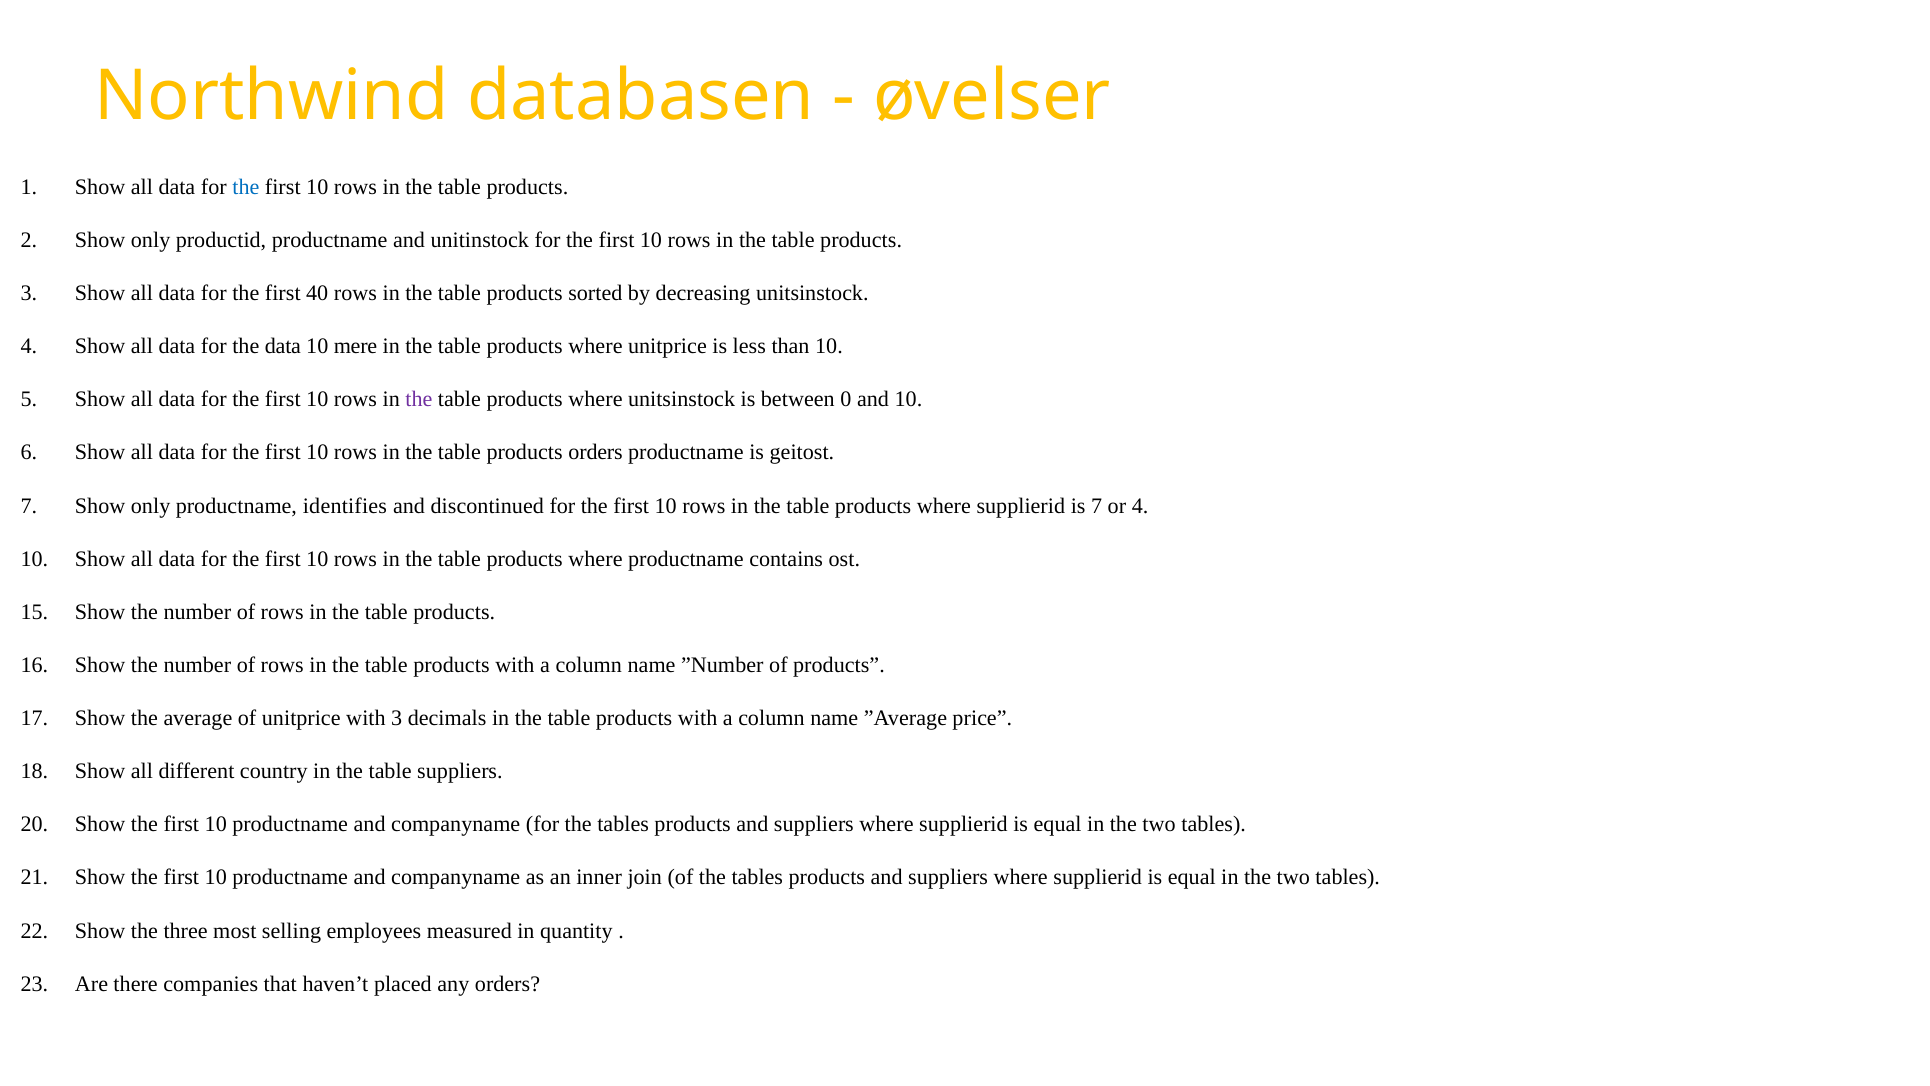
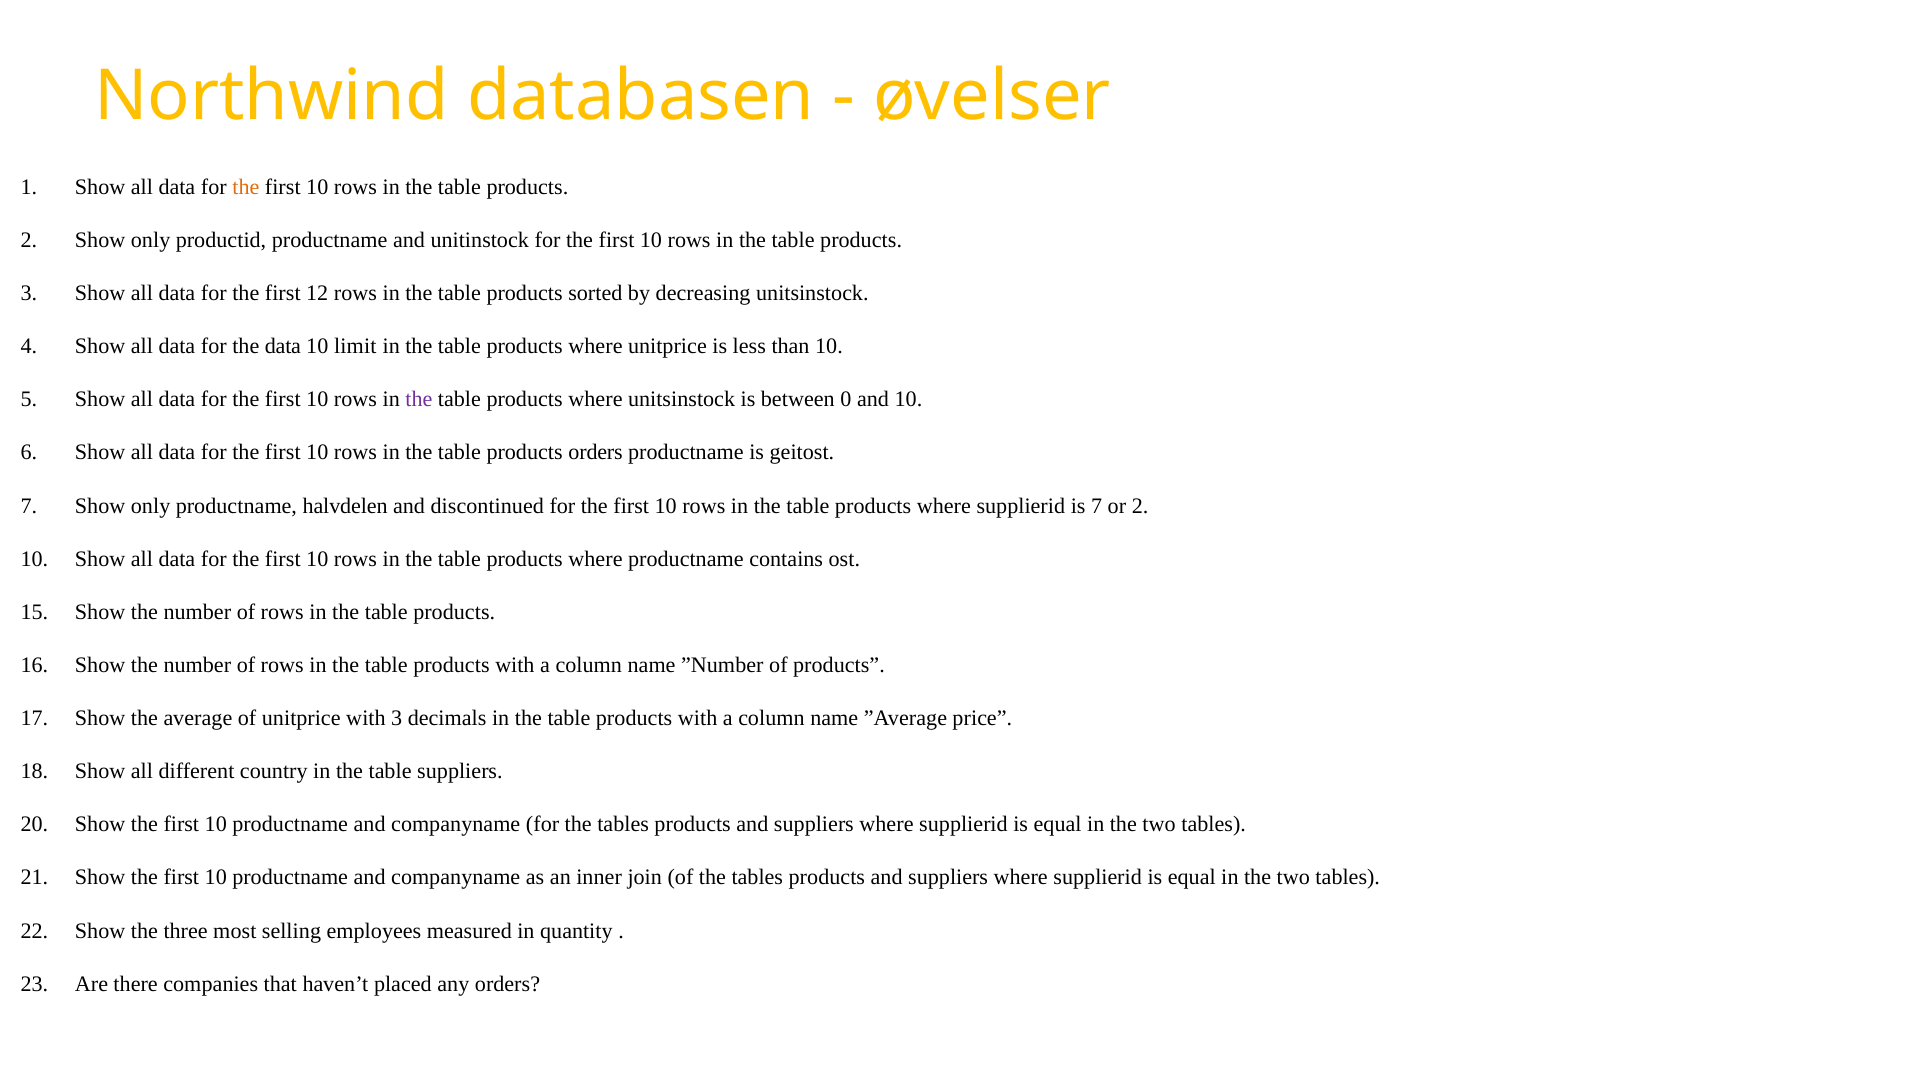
the at (246, 187) colour: blue -> orange
40: 40 -> 12
mere: mere -> limit
identifies: identifies -> halvdelen
or 4: 4 -> 2
